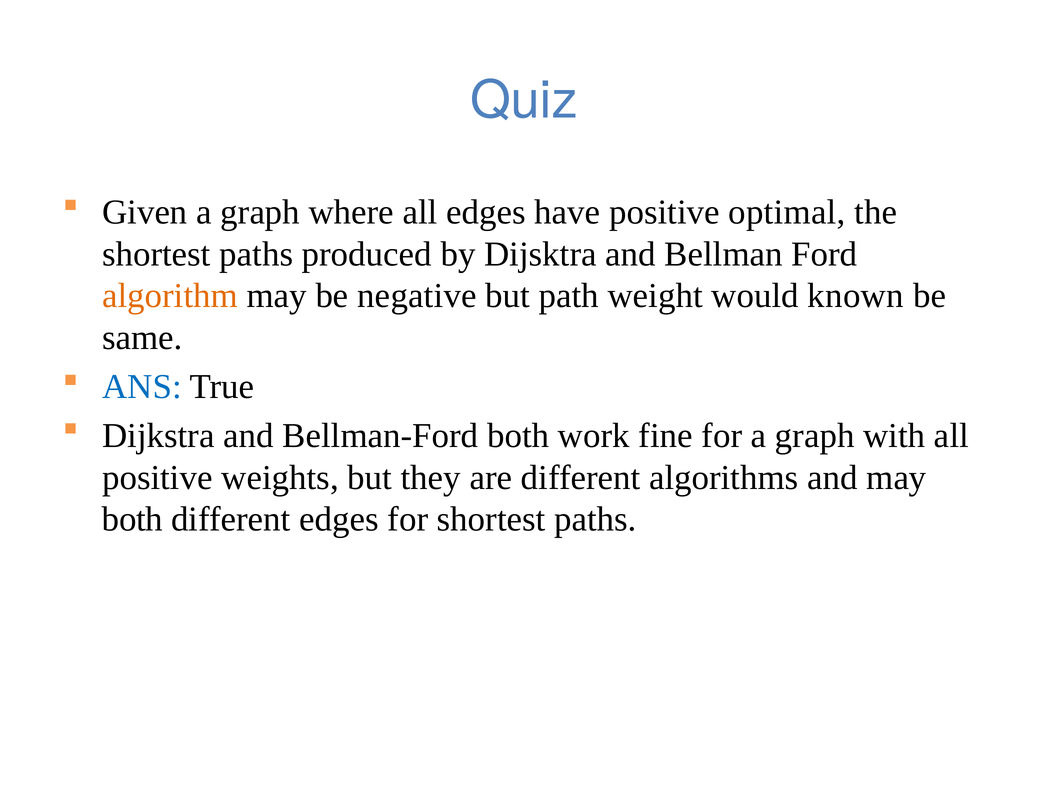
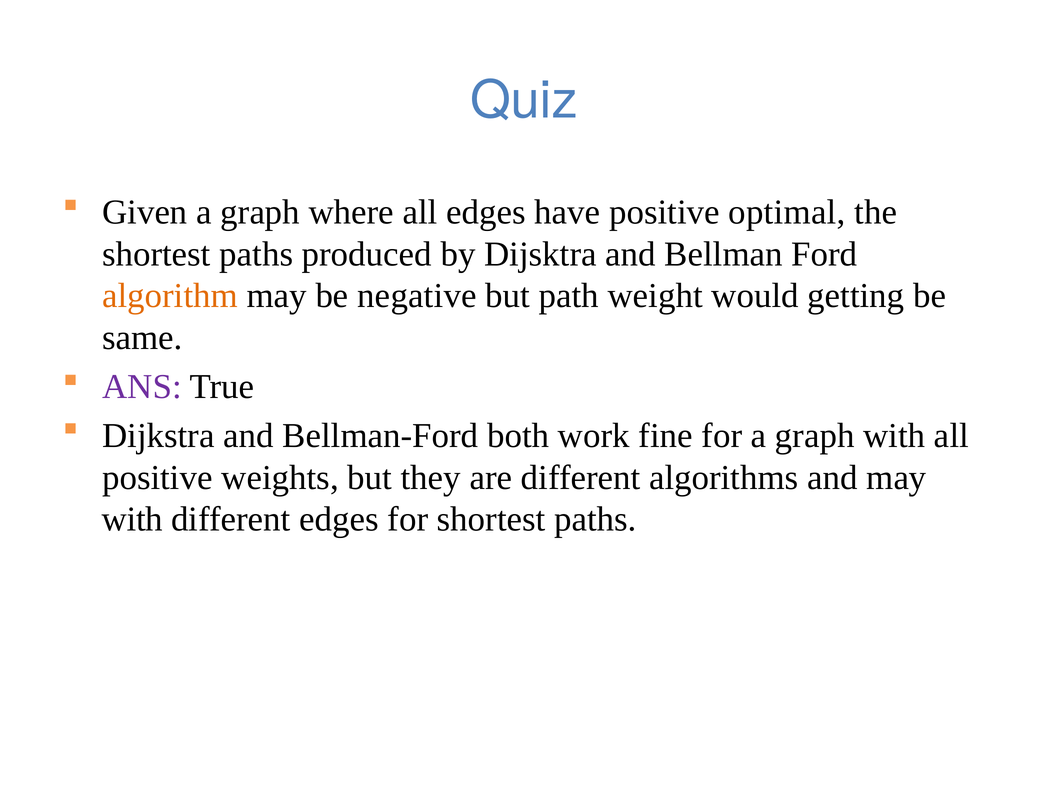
known: known -> getting
ANS colour: blue -> purple
both at (132, 519): both -> with
